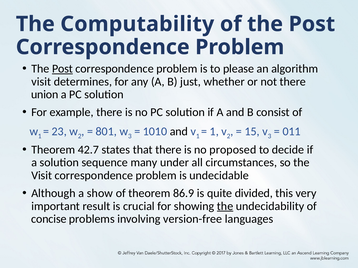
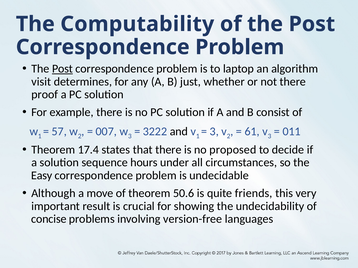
please: please -> laptop
union: union -> proof
23: 23 -> 57
801: 801 -> 007
1010: 1010 -> 3222
1 at (214, 132): 1 -> 3
15: 15 -> 61
42.7: 42.7 -> 17.4
many: many -> hours
Visit at (42, 176): Visit -> Easy
show: show -> move
86.9: 86.9 -> 50.6
divided: divided -> friends
the at (225, 206) underline: present -> none
